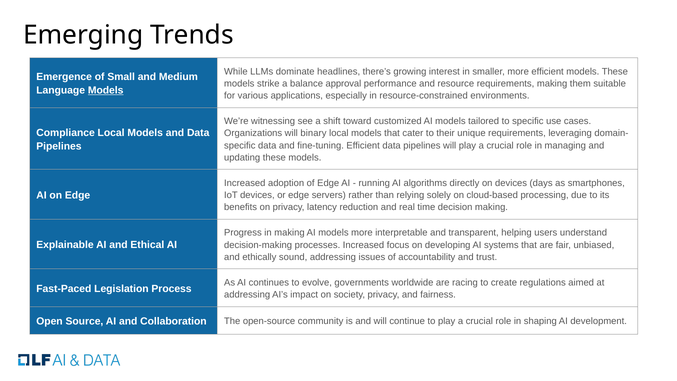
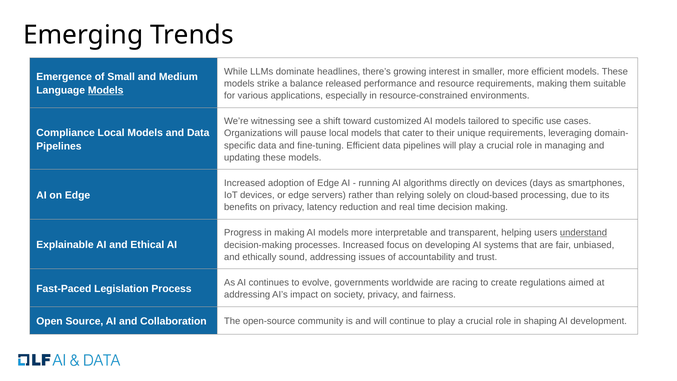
approval: approval -> released
binary: binary -> pause
understand underline: none -> present
